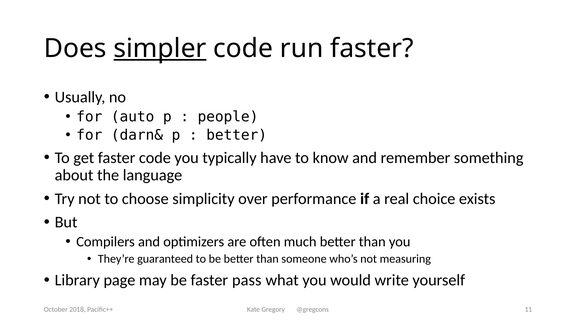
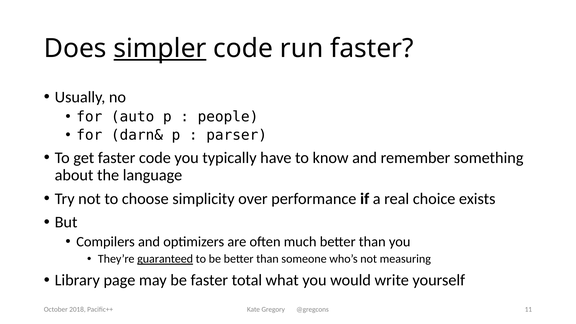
better at (237, 135): better -> parser
guaranteed underline: none -> present
pass: pass -> total
